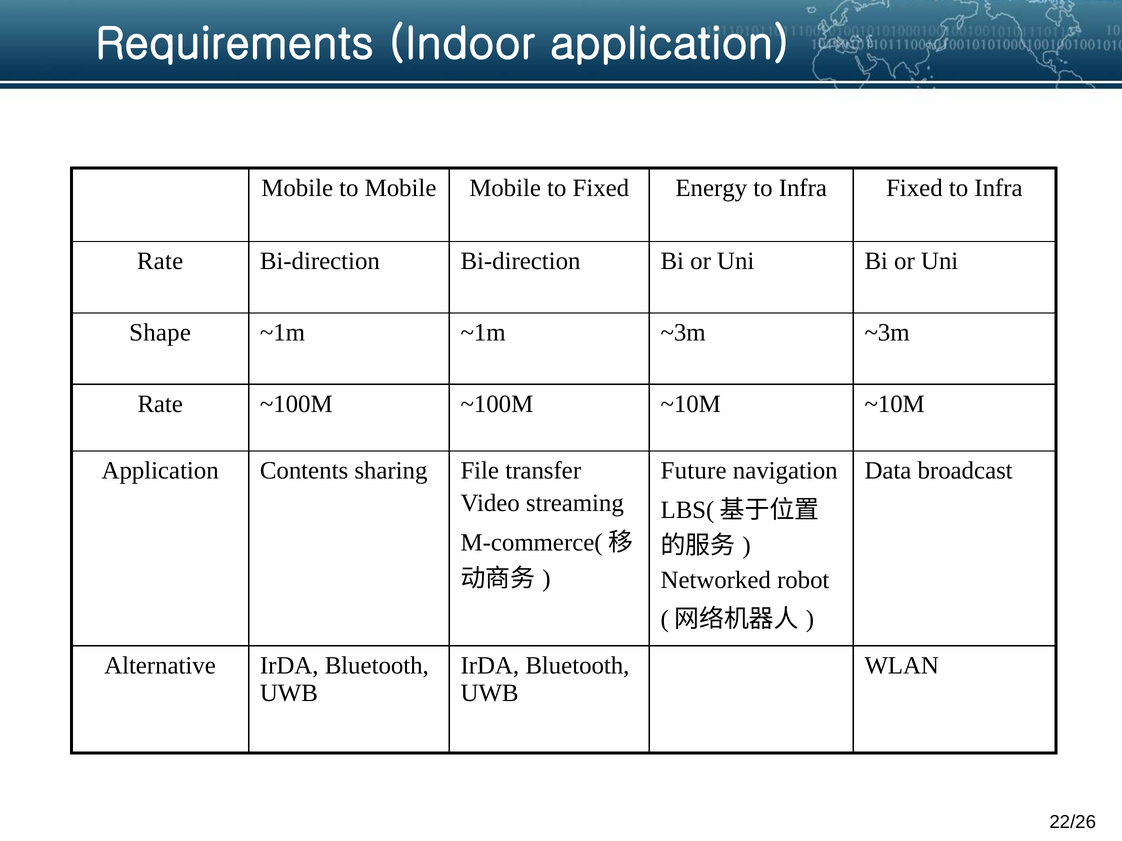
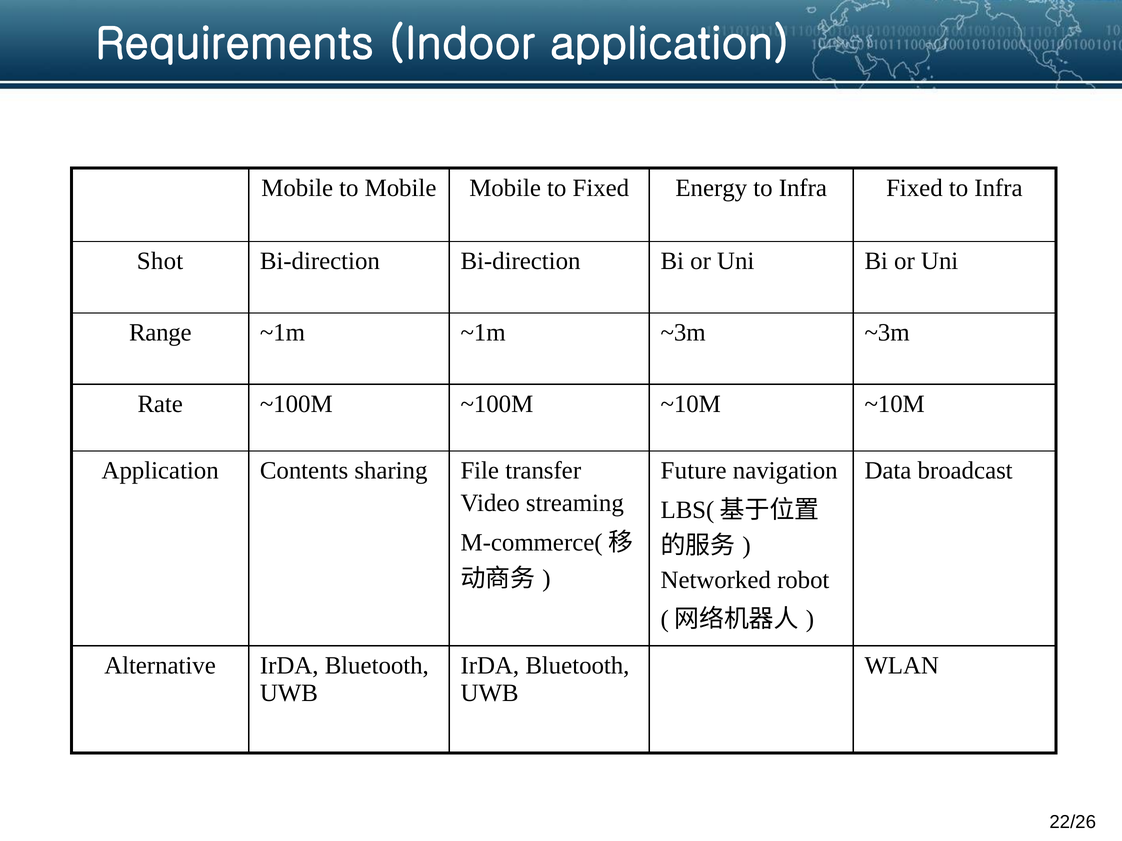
Rate at (160, 261): Rate -> Shot
Shape: Shape -> Range
